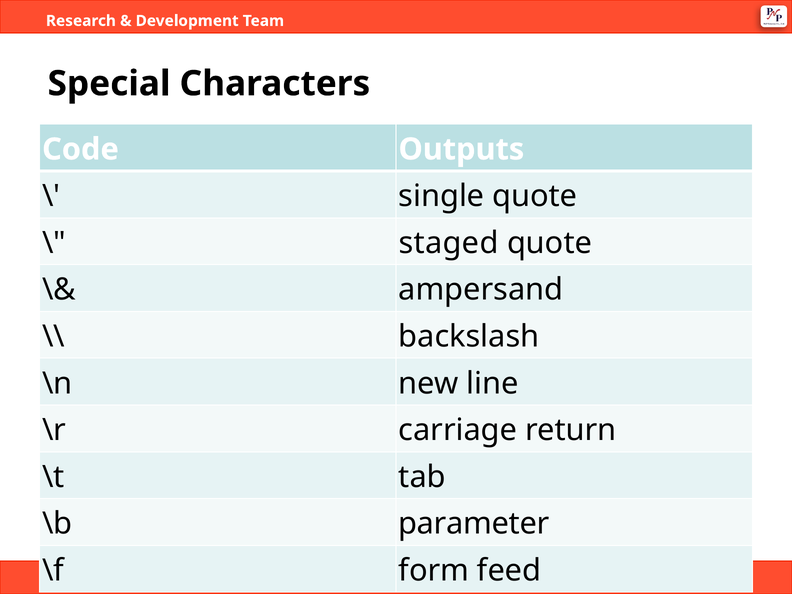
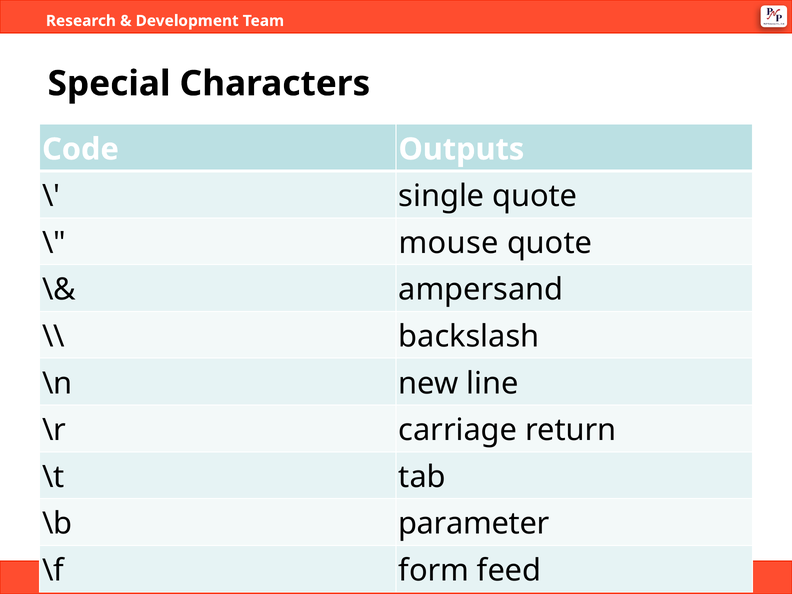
staged: staged -> mouse
